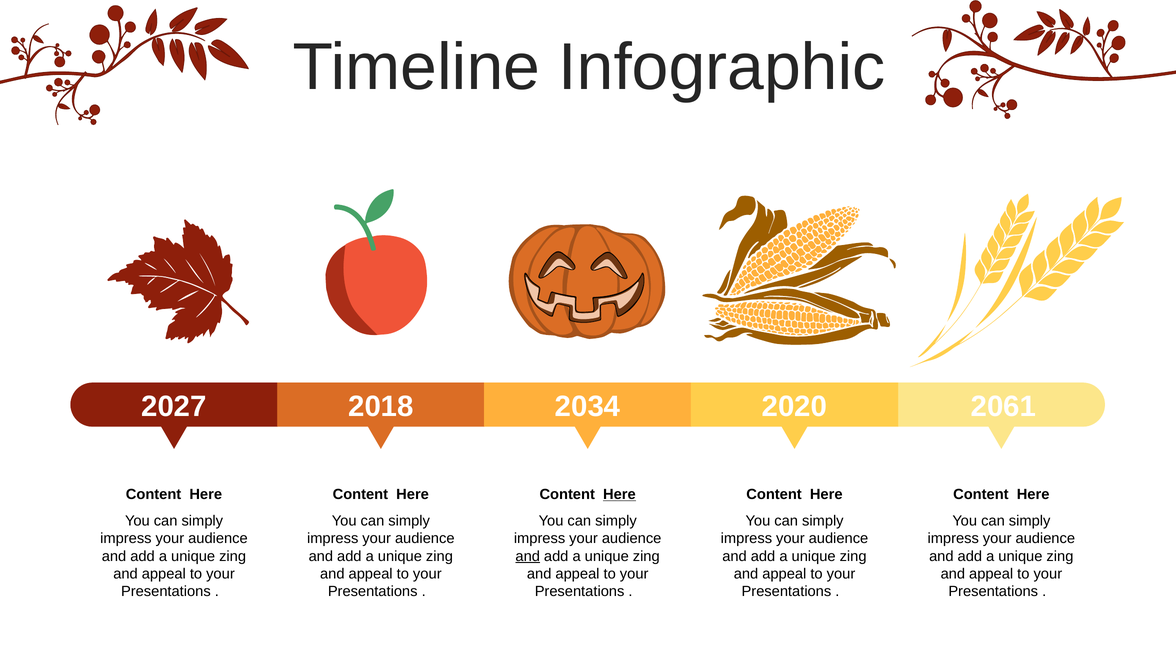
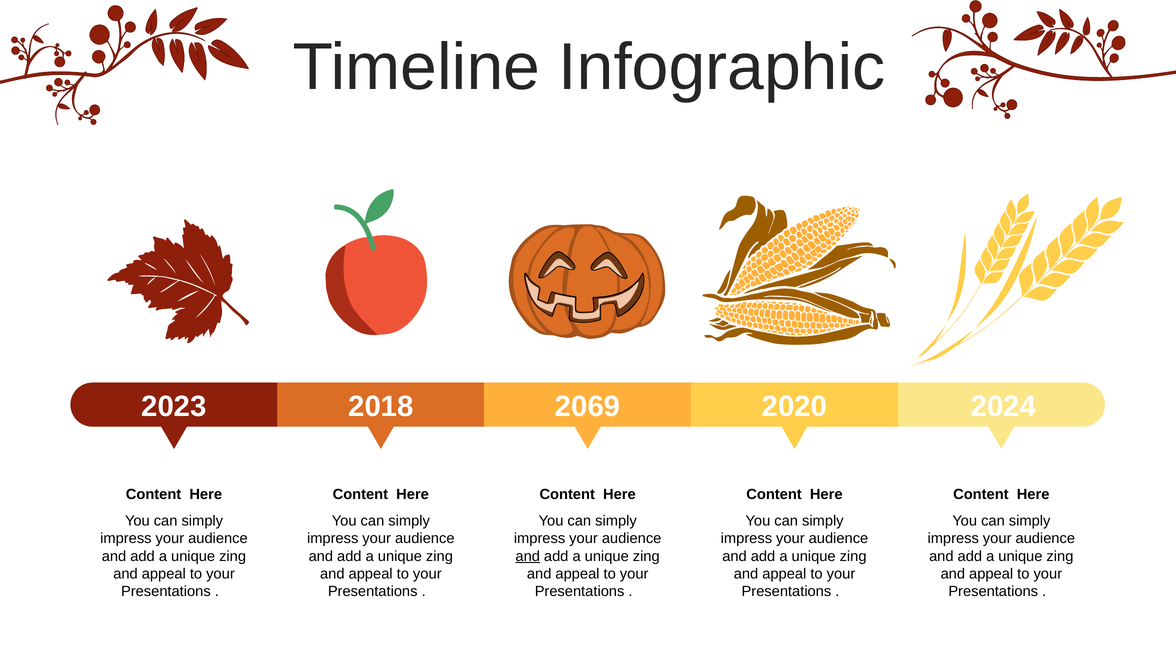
2061: 2061 -> 2024
2027: 2027 -> 2023
2034: 2034 -> 2069
Here at (619, 494) underline: present -> none
